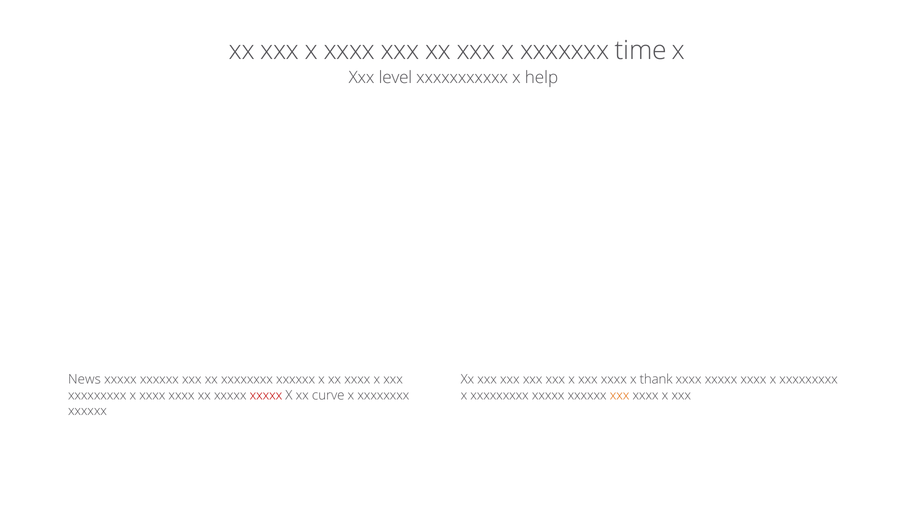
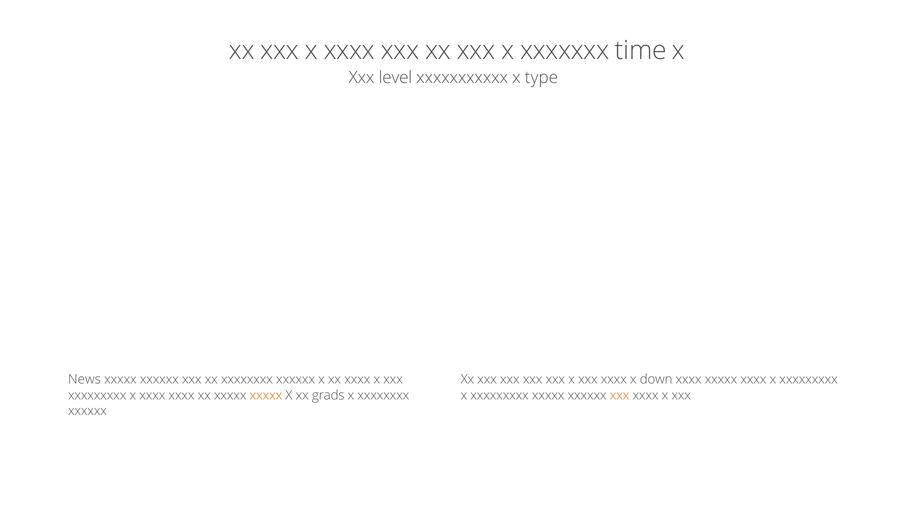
help: help -> type
thank: thank -> down
xxxxx at (266, 395) colour: red -> orange
curve: curve -> grads
